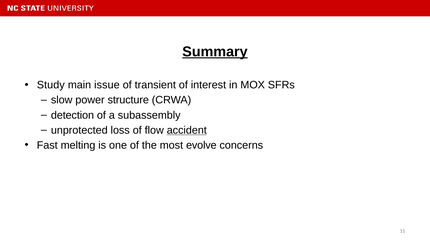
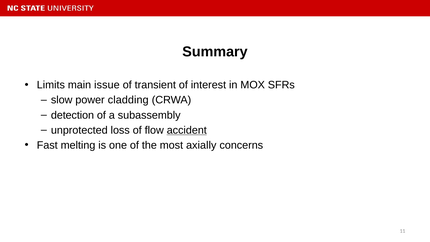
Summary underline: present -> none
Study: Study -> Limits
structure: structure -> cladding
evolve: evolve -> axially
